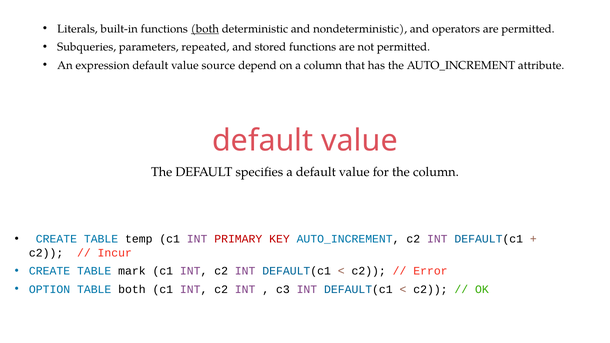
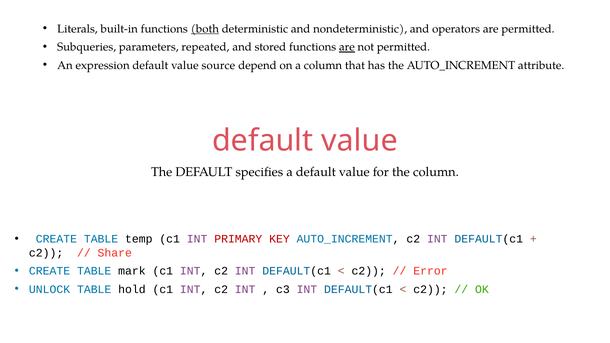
are at (347, 47) underline: none -> present
Incur: Incur -> Share
OPTION: OPTION -> UNLOCK
TABLE both: both -> hold
